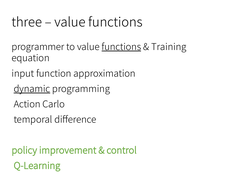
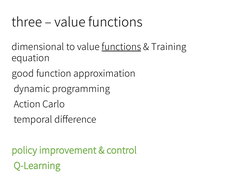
programmer: programmer -> dimensional
input: input -> good
dynamic underline: present -> none
